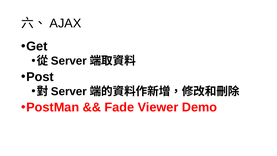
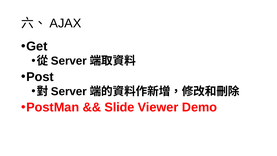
Fade: Fade -> Slide
